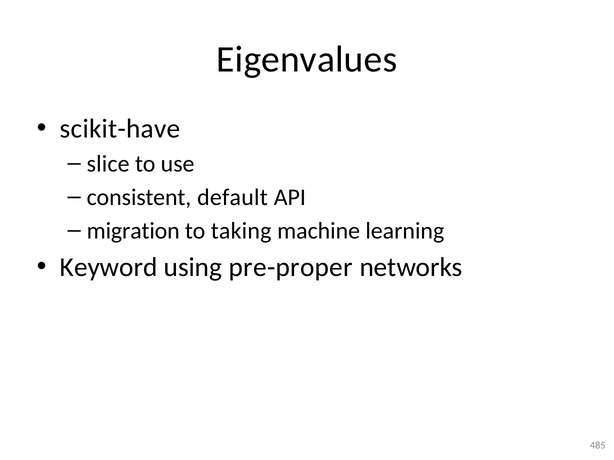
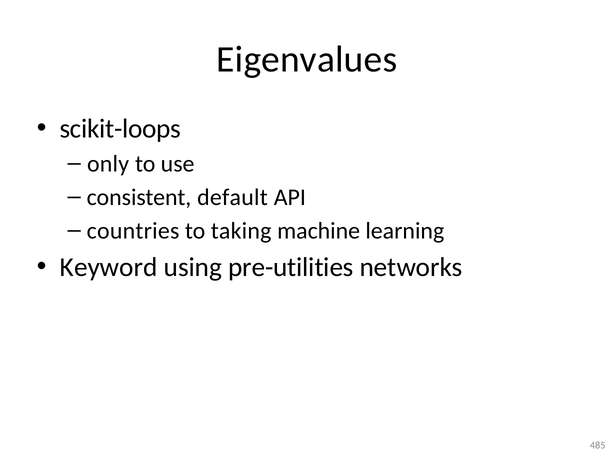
scikit-have: scikit-have -> scikit-loops
slice: slice -> only
migration: migration -> countries
pre-proper: pre-proper -> pre-utilities
